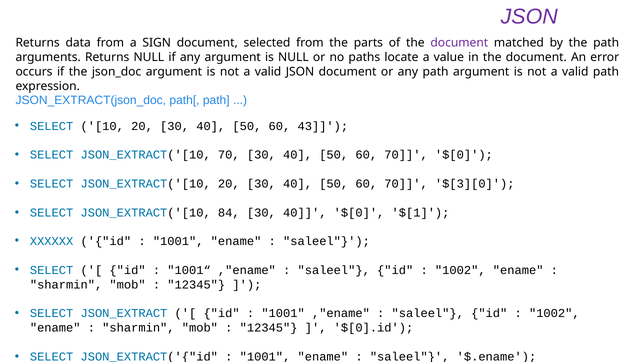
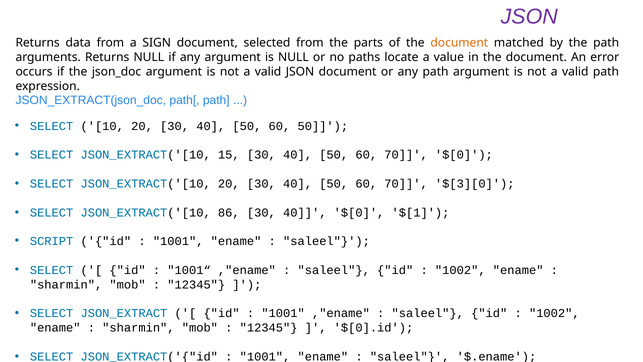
document at (459, 43) colour: purple -> orange
60 43: 43 -> 50
JSON_EXTRACT('[10 70: 70 -> 15
84: 84 -> 86
XXXXXX: XXXXXX -> SCRIPT
